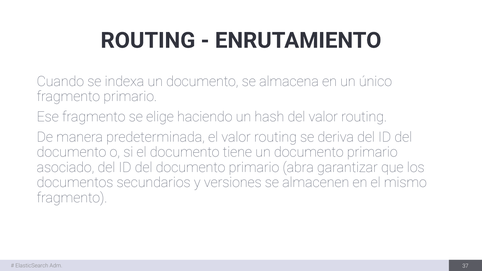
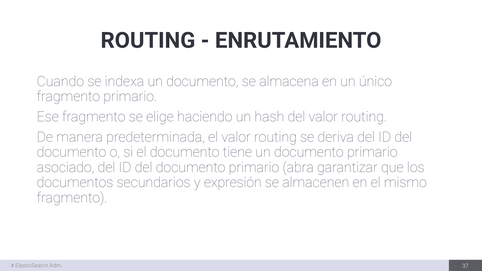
versiones: versiones -> expresión
